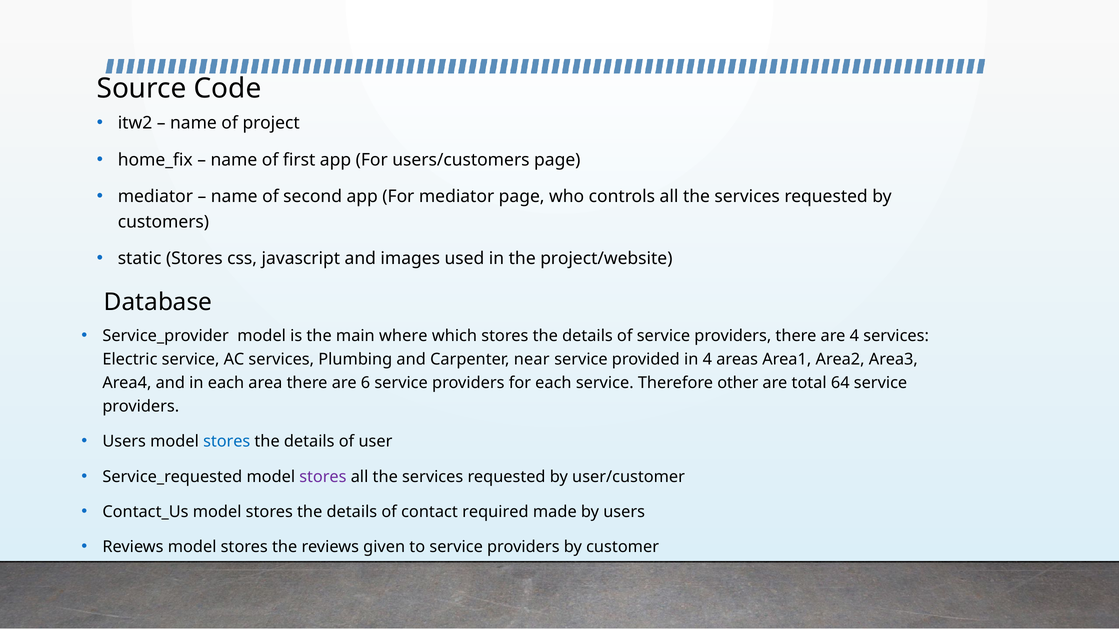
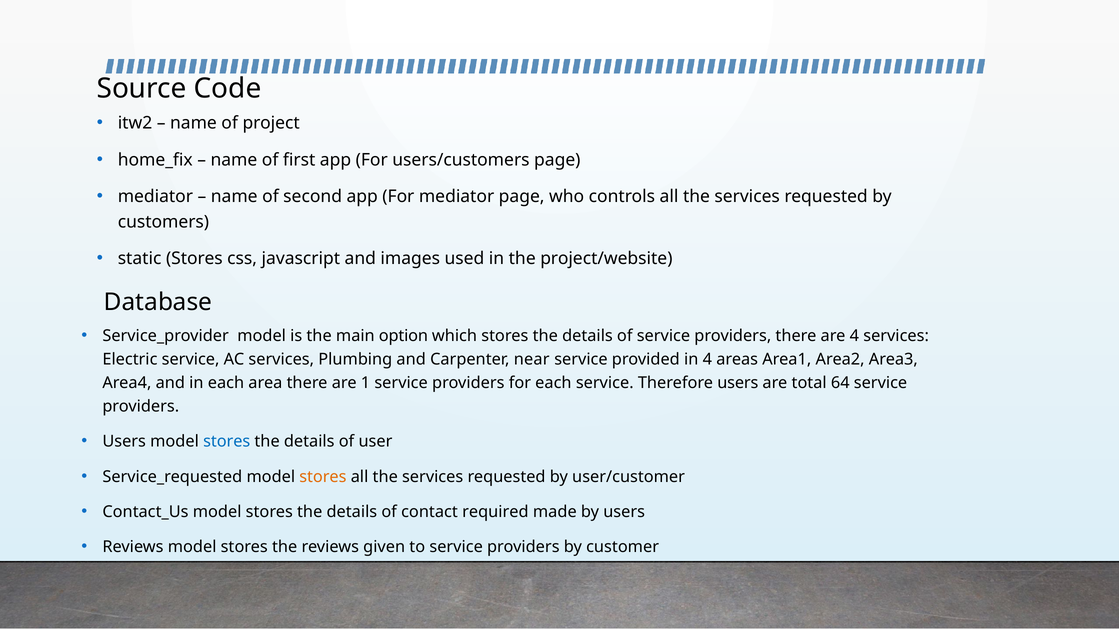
where: where -> option
6: 6 -> 1
Therefore other: other -> users
stores at (323, 477) colour: purple -> orange
